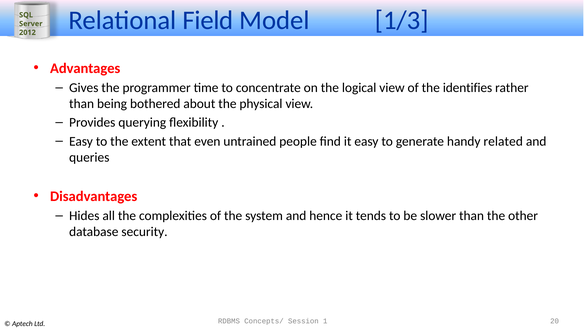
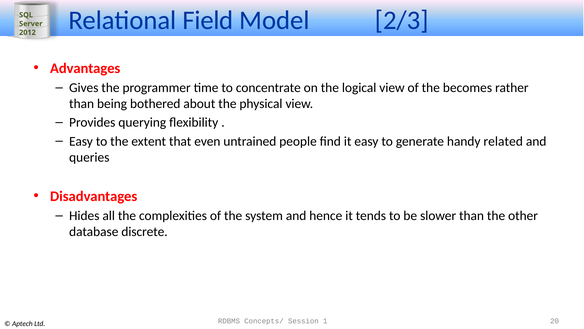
1/3: 1/3 -> 2/3
identifies: identifies -> becomes
security: security -> discrete
